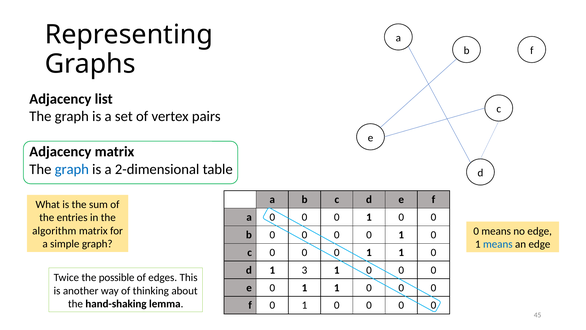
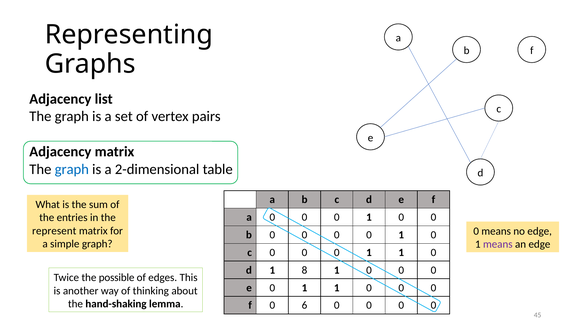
algorithm: algorithm -> represent
means at (498, 244) colour: blue -> purple
3: 3 -> 8
f 0 1: 1 -> 6
